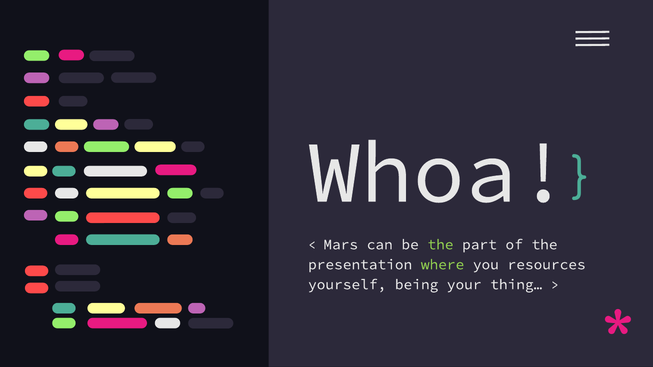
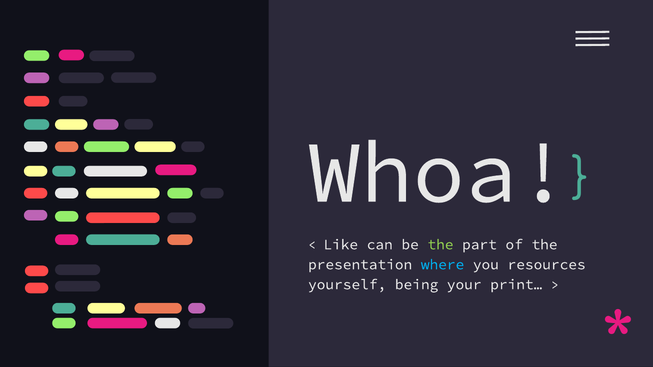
Mars: Mars -> Like
where colour: light green -> light blue
thing…: thing… -> print…
